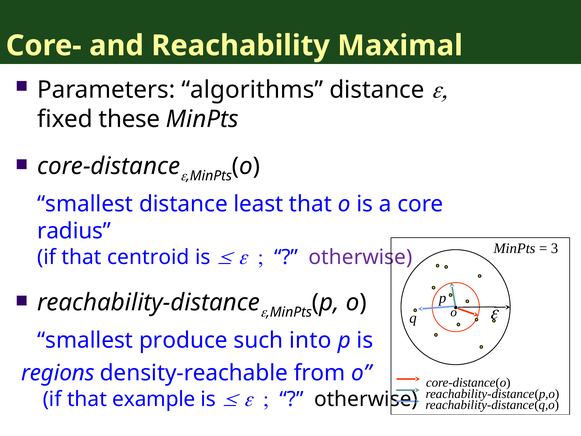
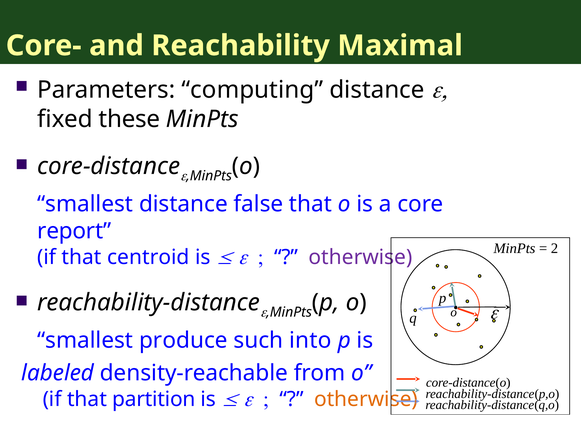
algorithms: algorithms -> computing
least: least -> false
radius: radius -> report
3: 3 -> 2
regions: regions -> labeled
otherwise at (366, 399) colour: black -> orange
example: example -> partition
